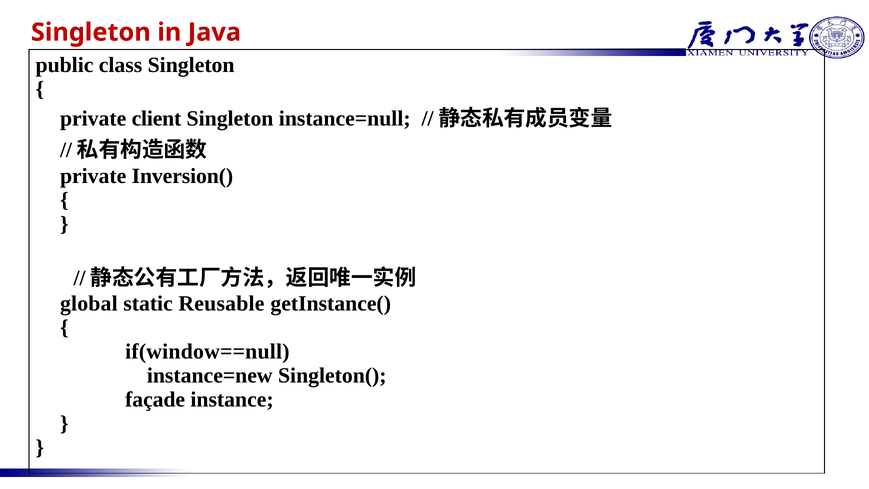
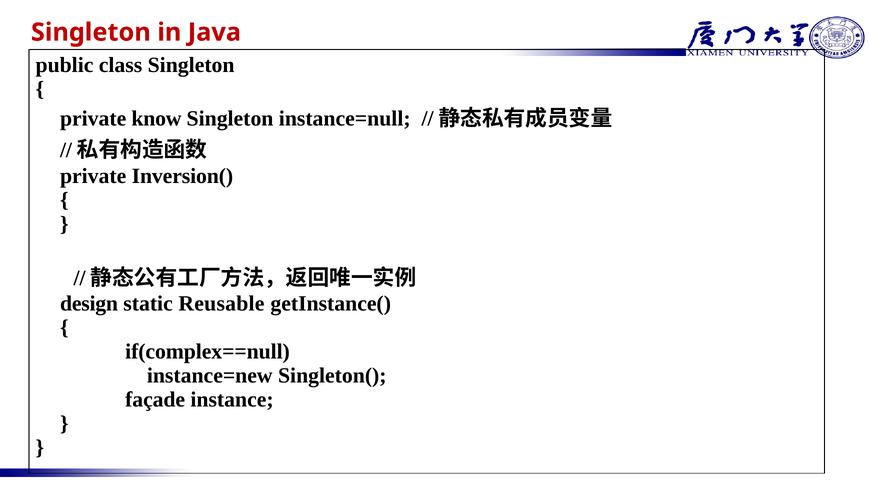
client: client -> know
global: global -> design
if(window==null: if(window==null -> if(complex==null
